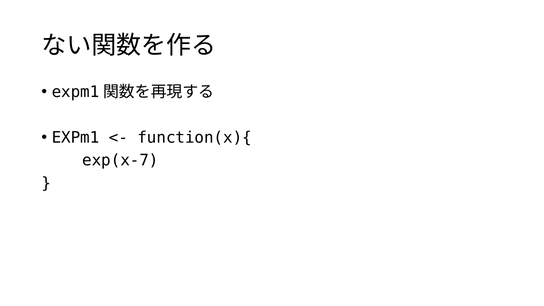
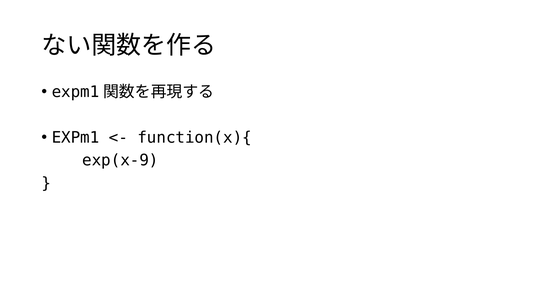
exp(x-7: exp(x-7 -> exp(x-9
